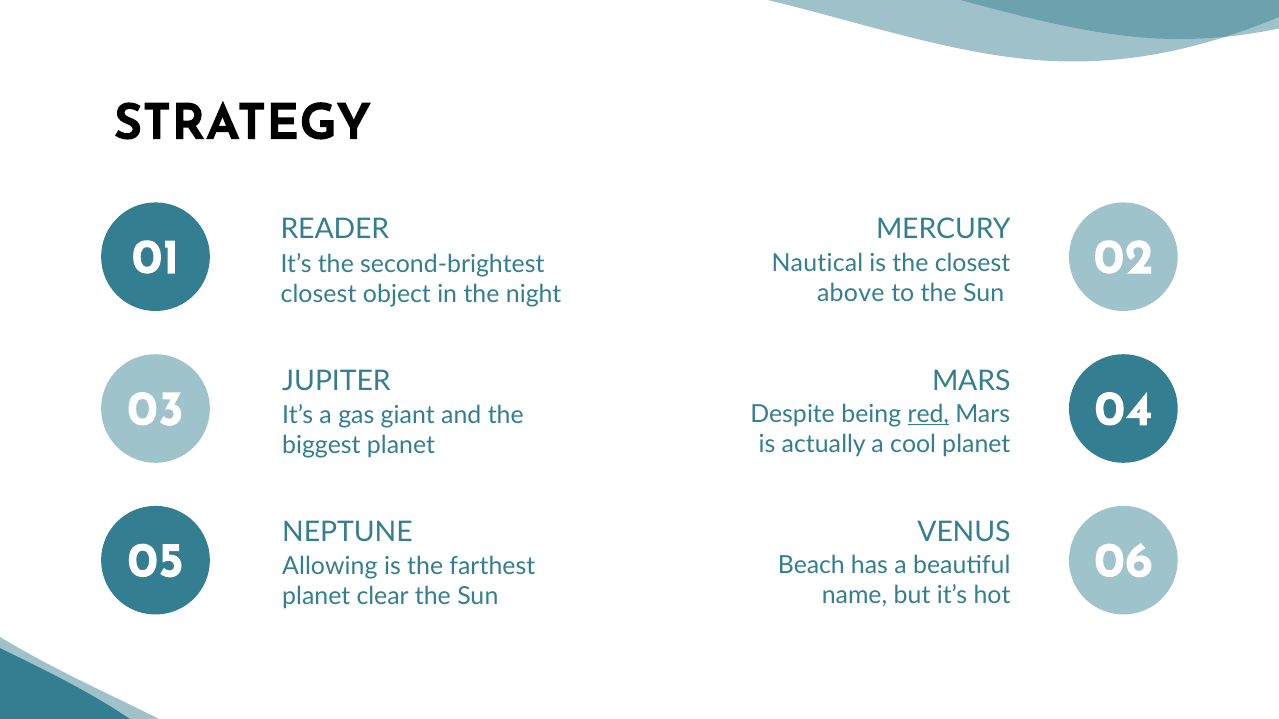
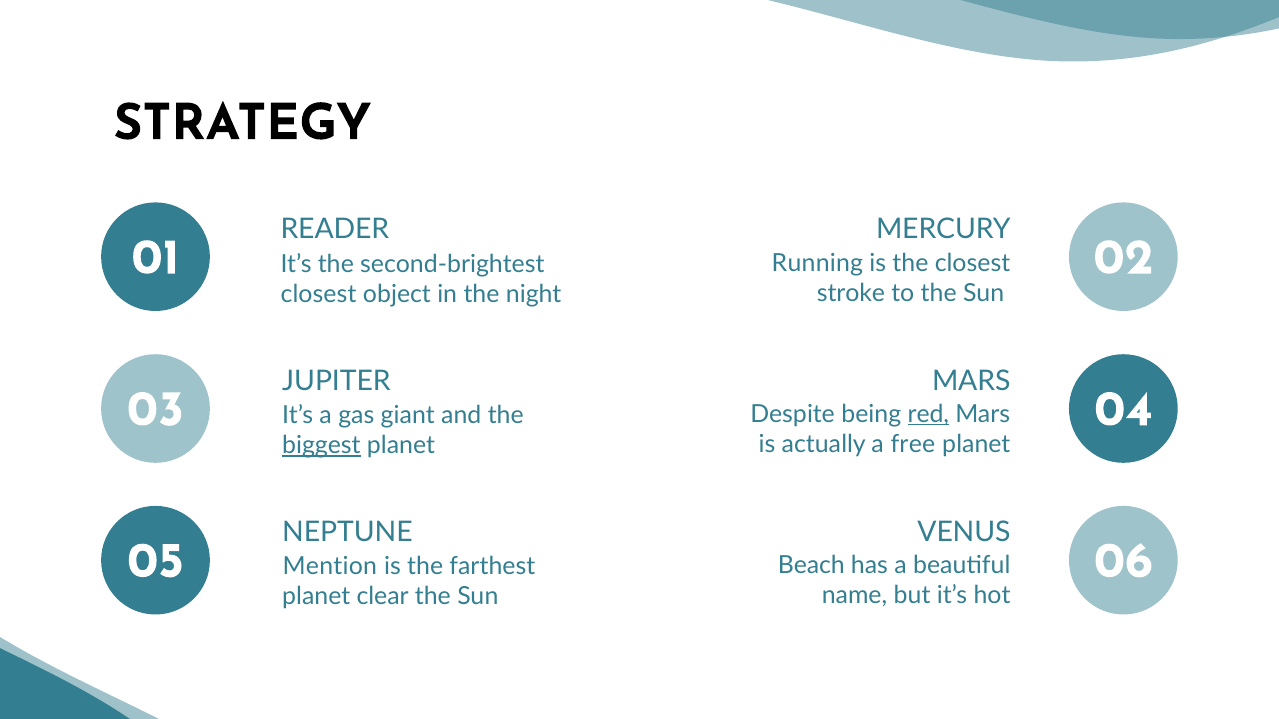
Nautical: Nautical -> Running
above: above -> stroke
cool: cool -> free
biggest underline: none -> present
Allowing: Allowing -> Mention
